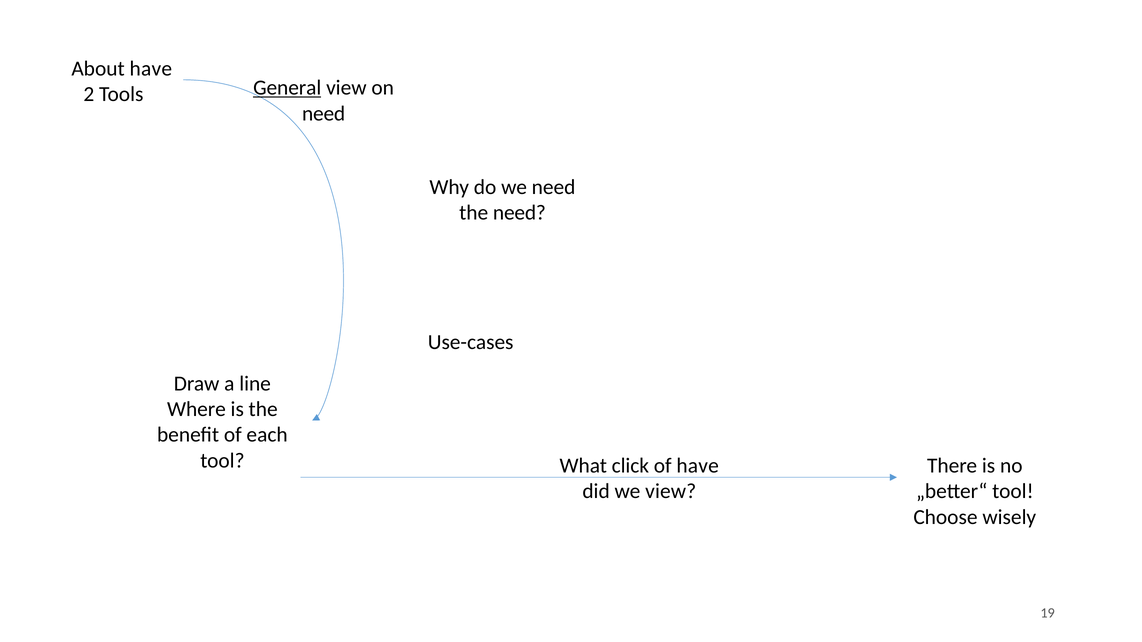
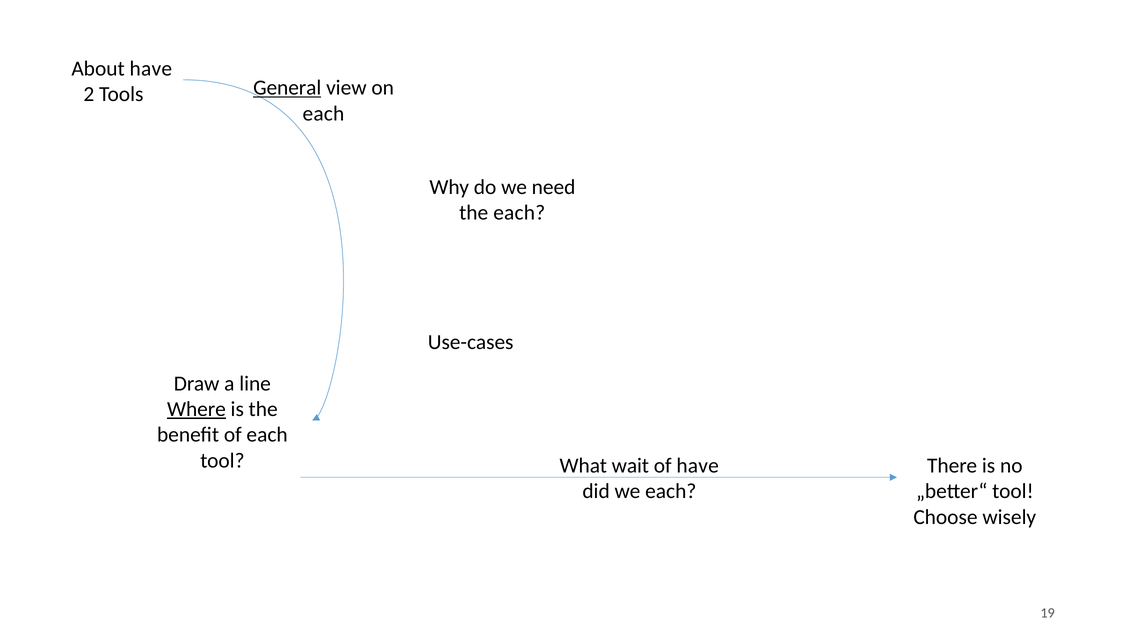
need at (324, 114): need -> each
the need: need -> each
Where underline: none -> present
click: click -> wait
we view: view -> each
